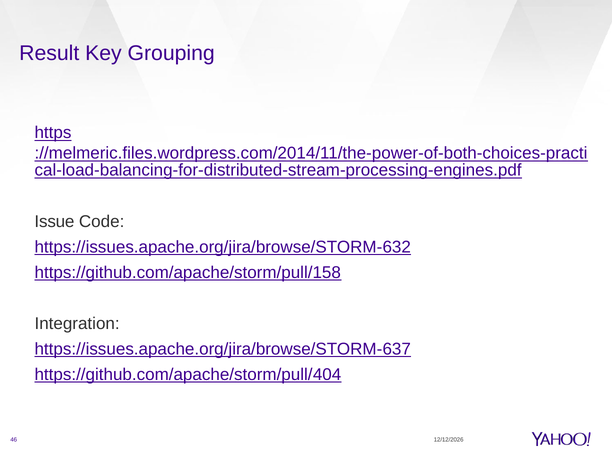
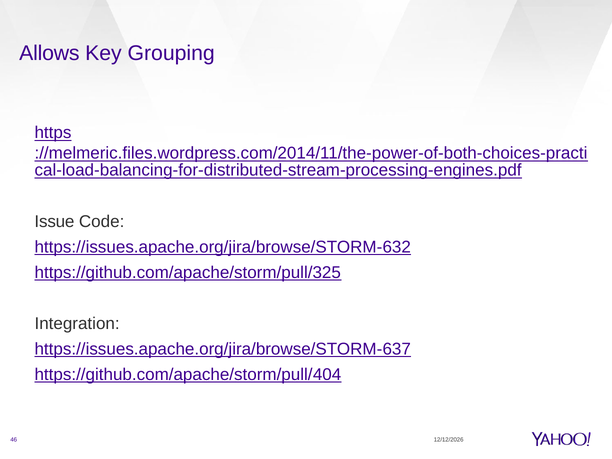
Result: Result -> Allows
https://github.com/apache/storm/pull/158: https://github.com/apache/storm/pull/158 -> https://github.com/apache/storm/pull/325
